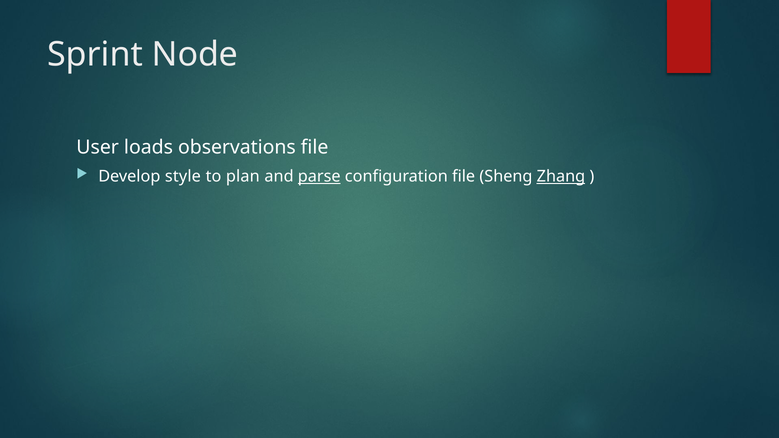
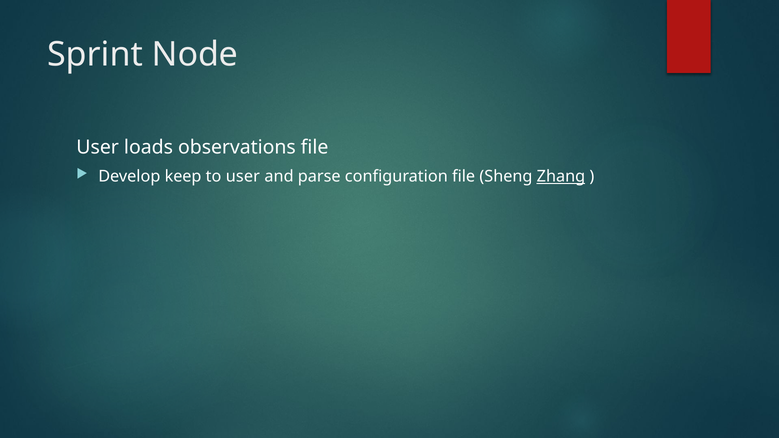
style: style -> keep
to plan: plan -> user
parse underline: present -> none
